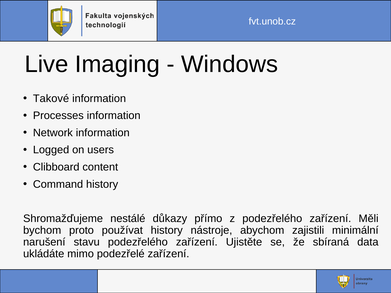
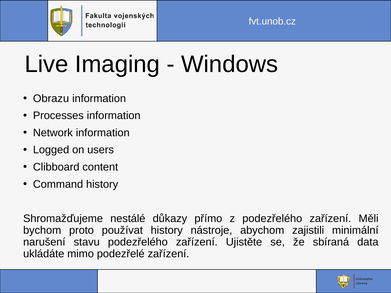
Takové: Takové -> Obrazu
